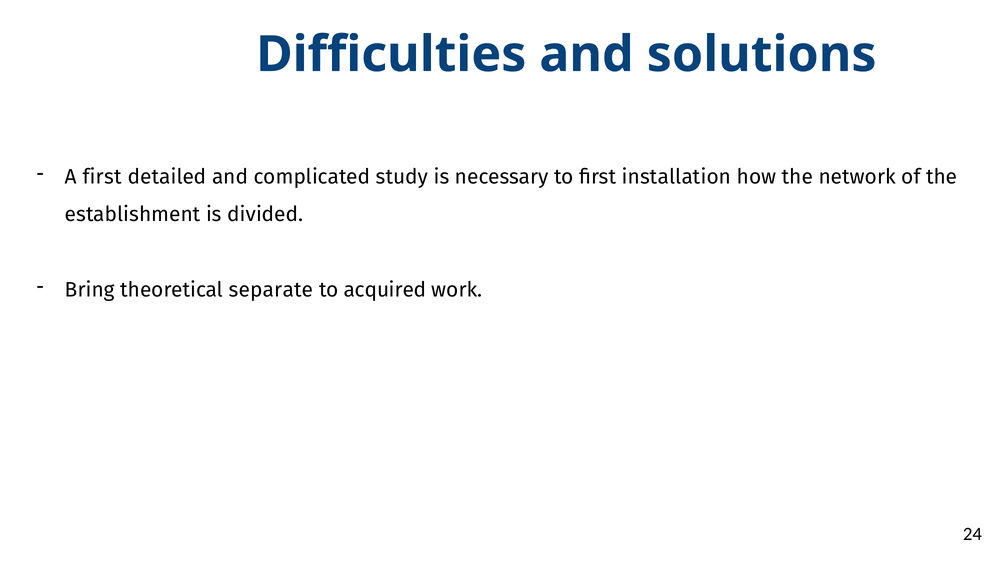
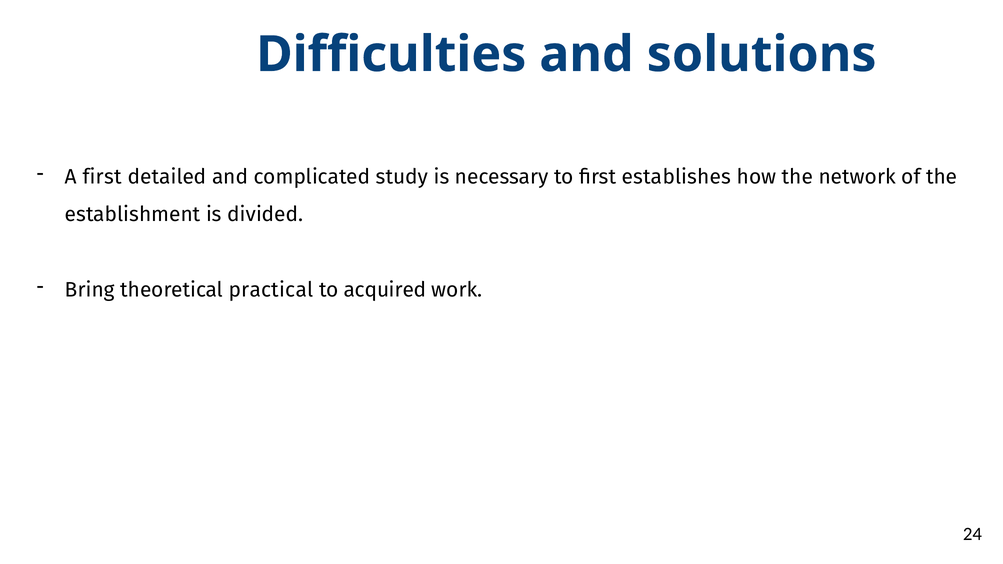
installation: installation -> establishes
separate: separate -> practical
